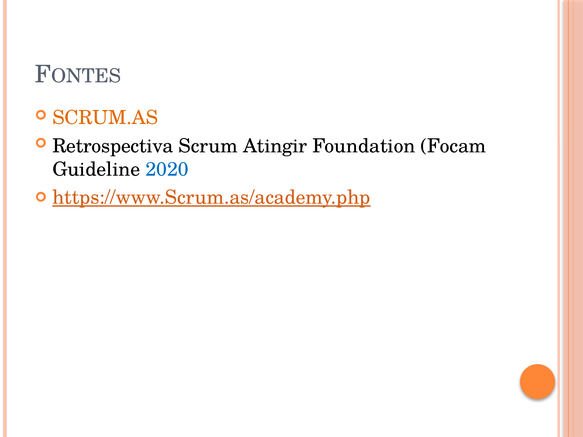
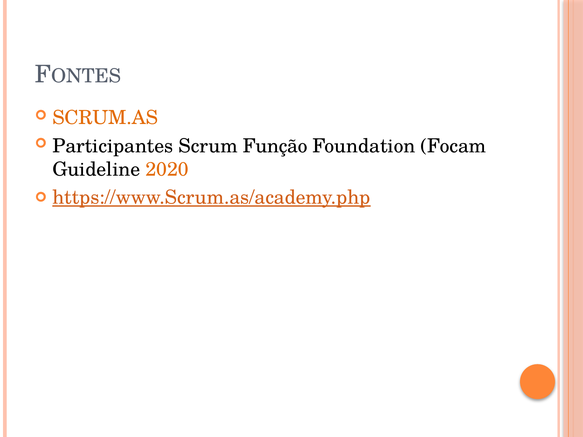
Retrospectiva: Retrospectiva -> Participantes
Atingir: Atingir -> Função
2020 colour: blue -> orange
